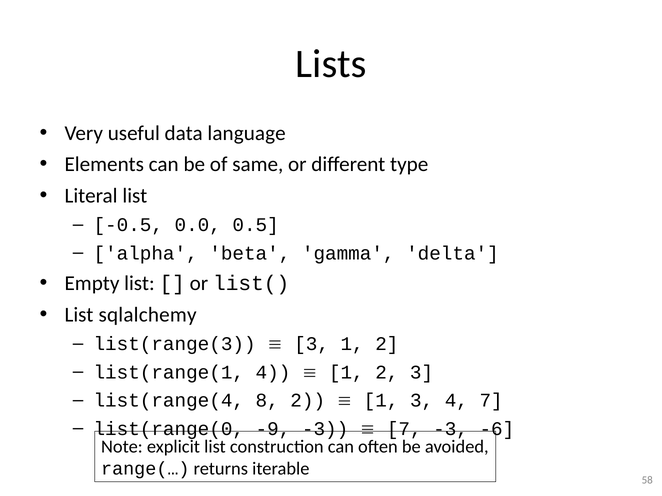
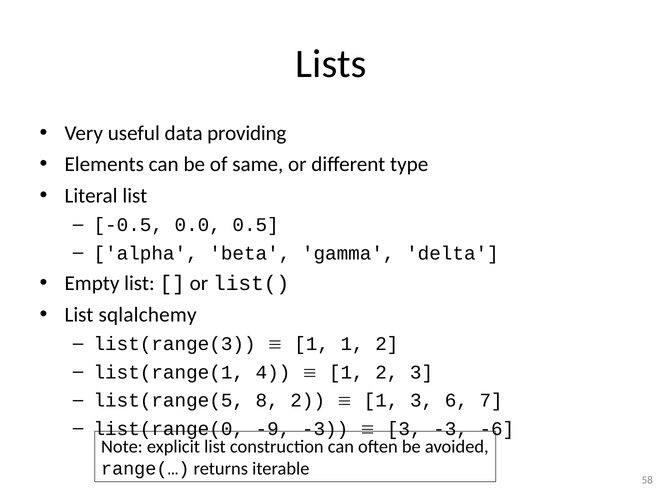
language: language -> providing
3 at (312, 344): 3 -> 1
list(range(4: list(range(4 -> list(range(5
3 4: 4 -> 6
7 at (404, 429): 7 -> 3
